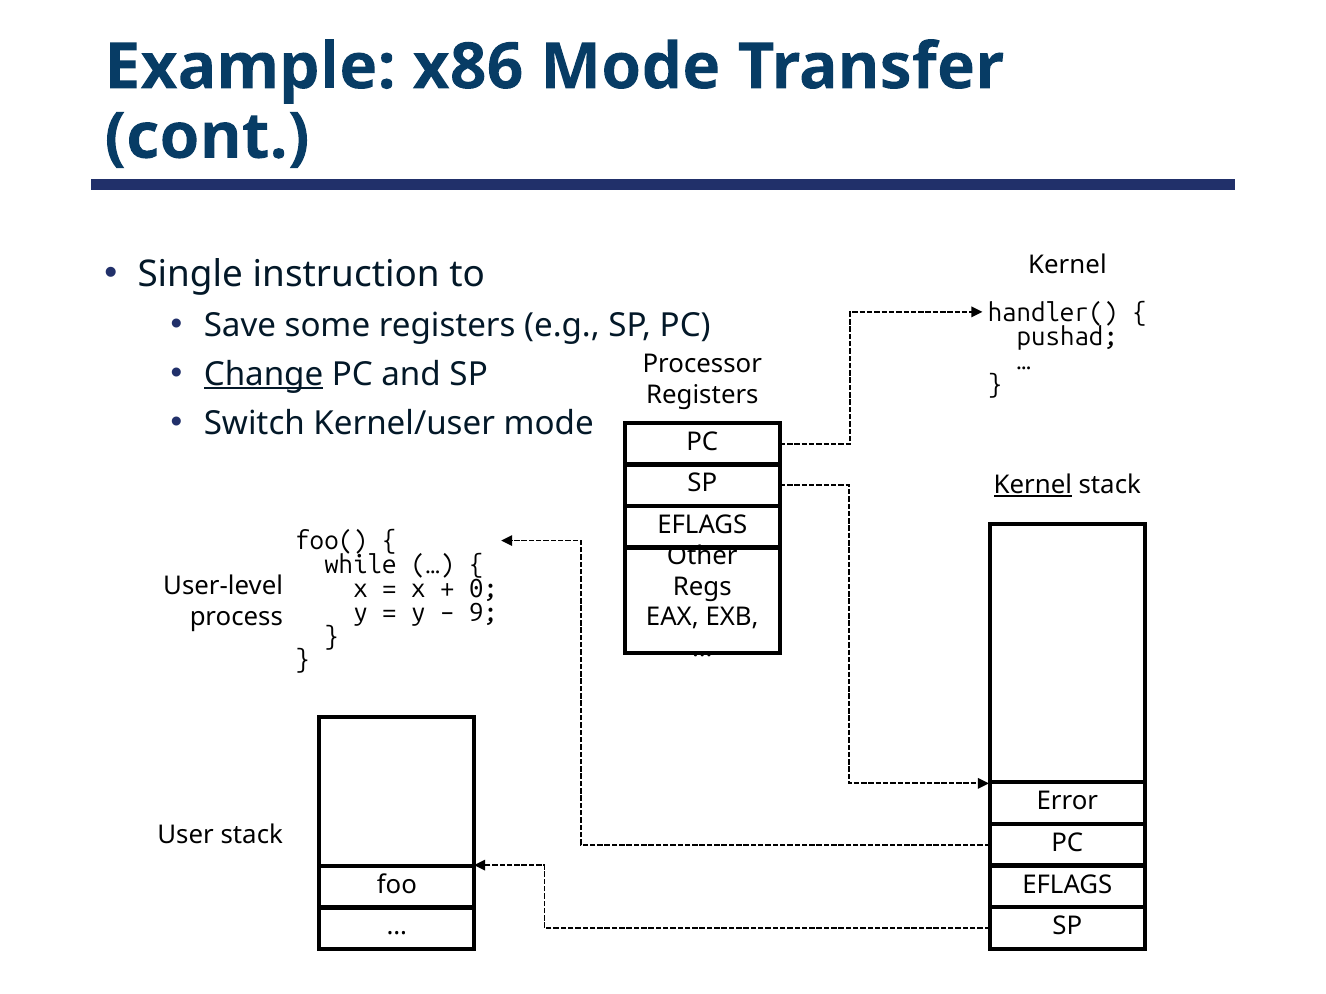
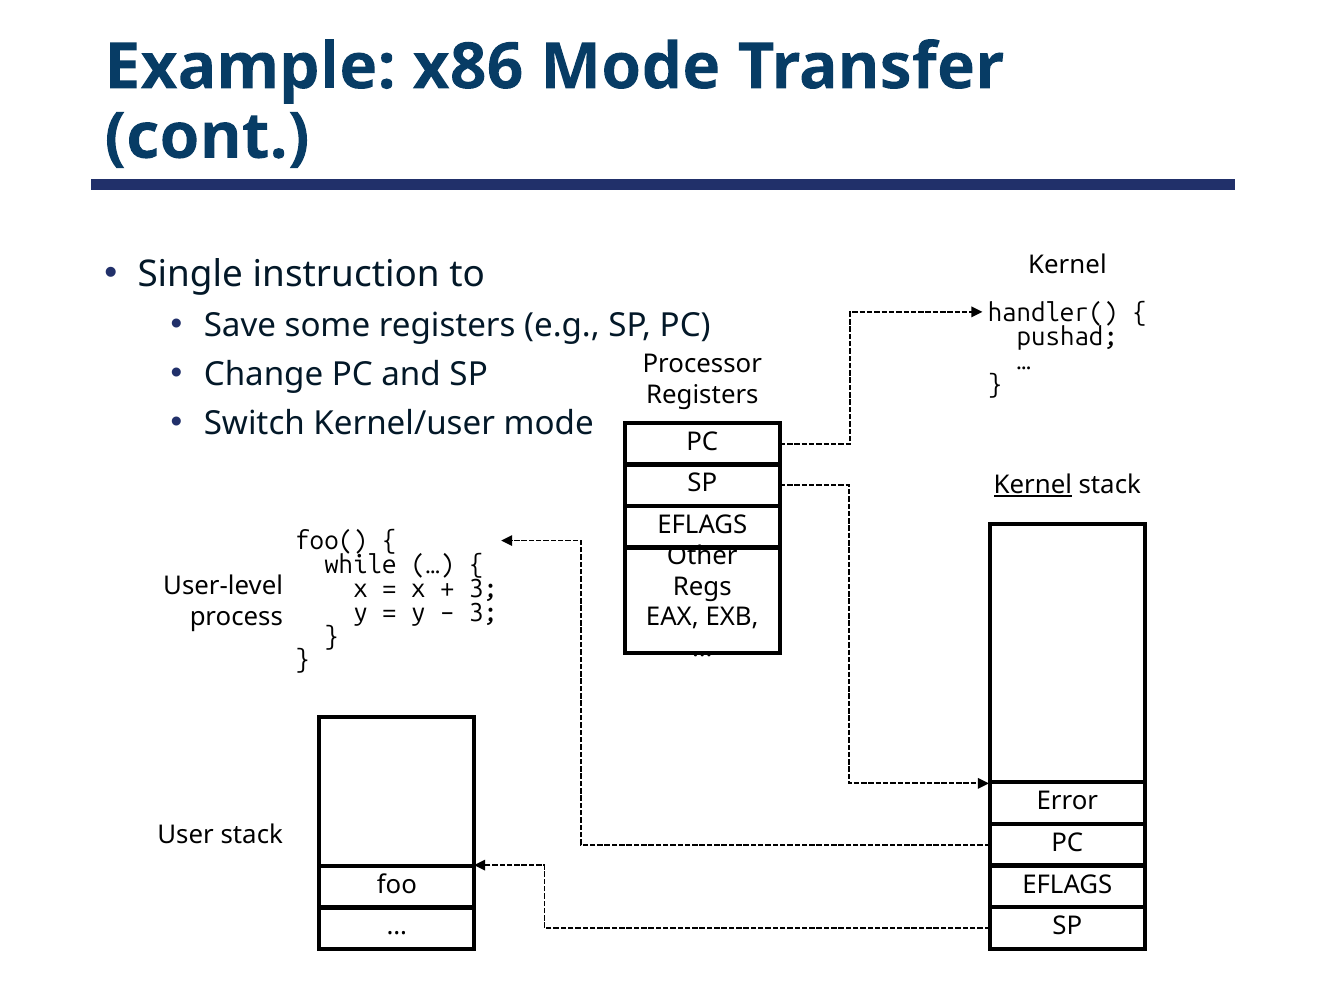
Change underline: present -> none
0 at (483, 589): 0 -> 3
9 at (483, 613): 9 -> 3
